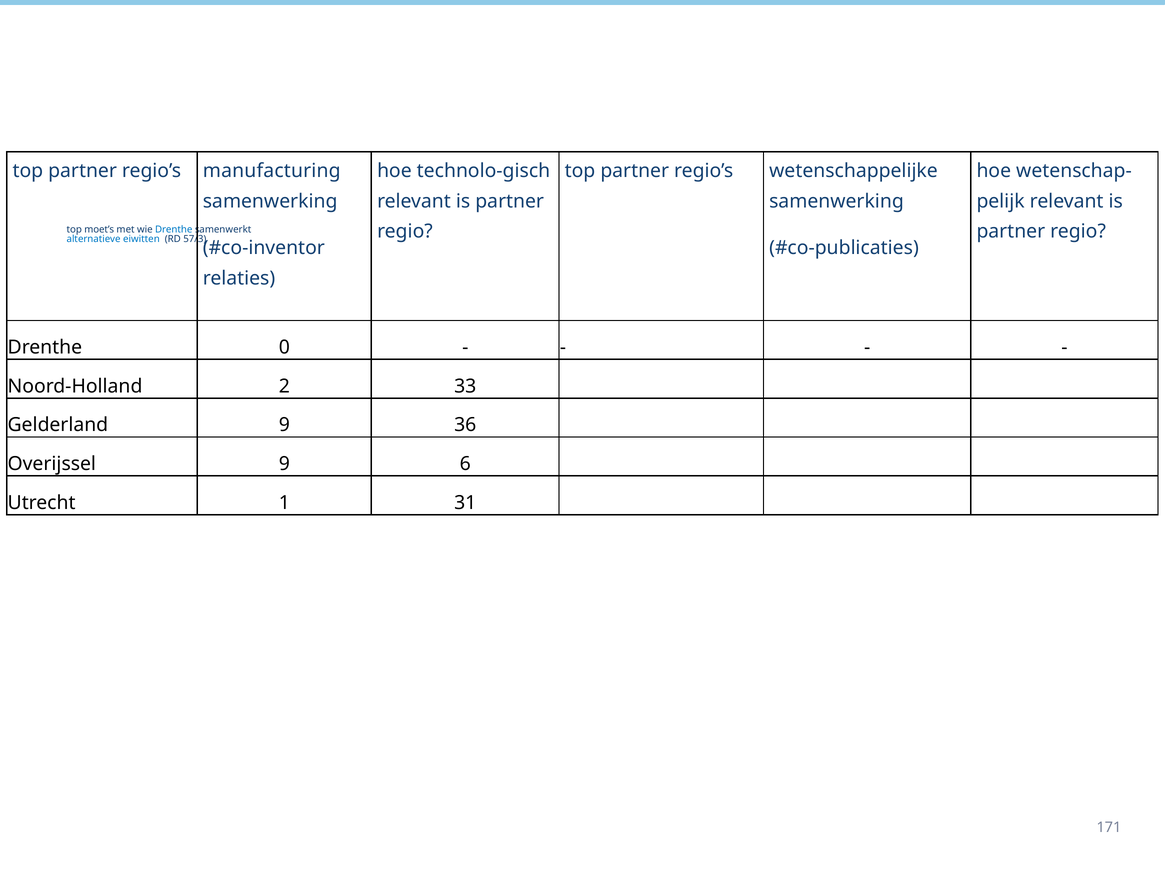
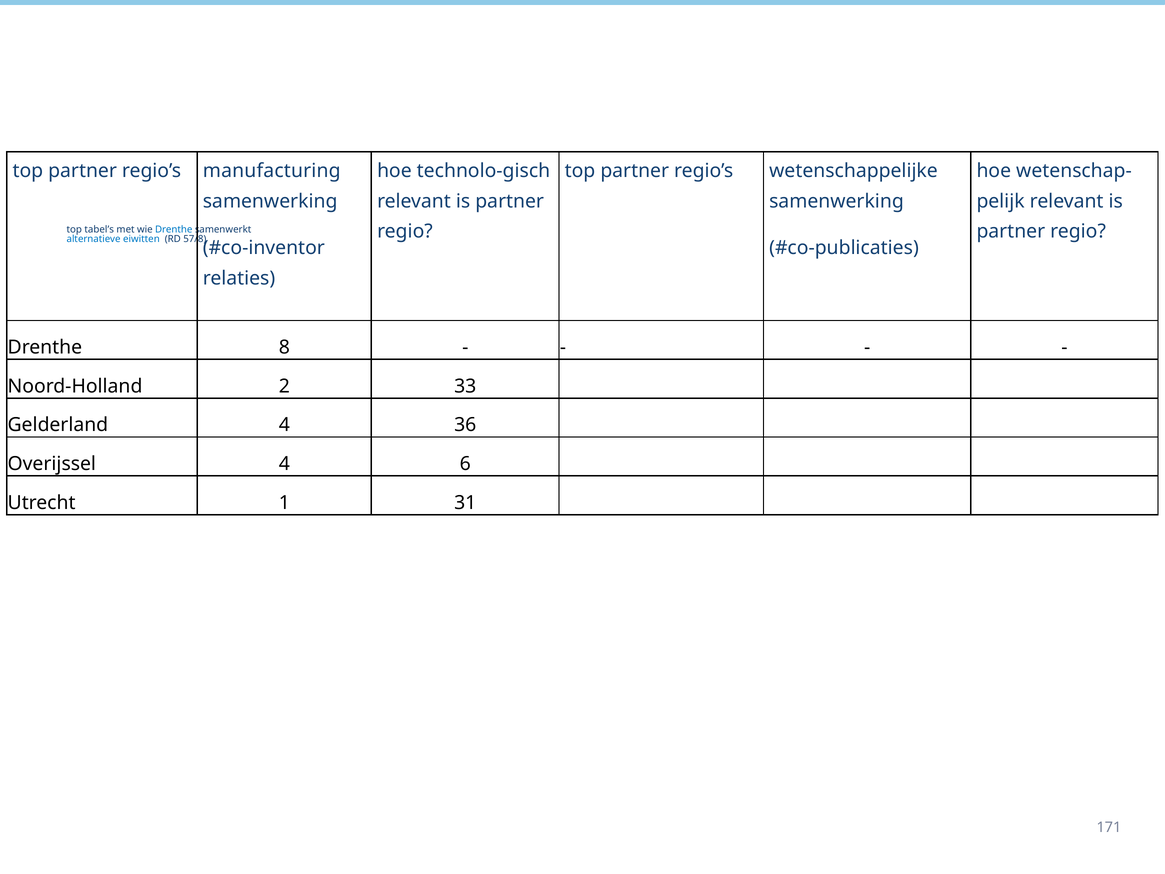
moet’s: moet’s -> tabel’s
57/3: 57/3 -> 57/8
0: 0 -> 8
Gelderland 9: 9 -> 4
Overijssel 9: 9 -> 4
